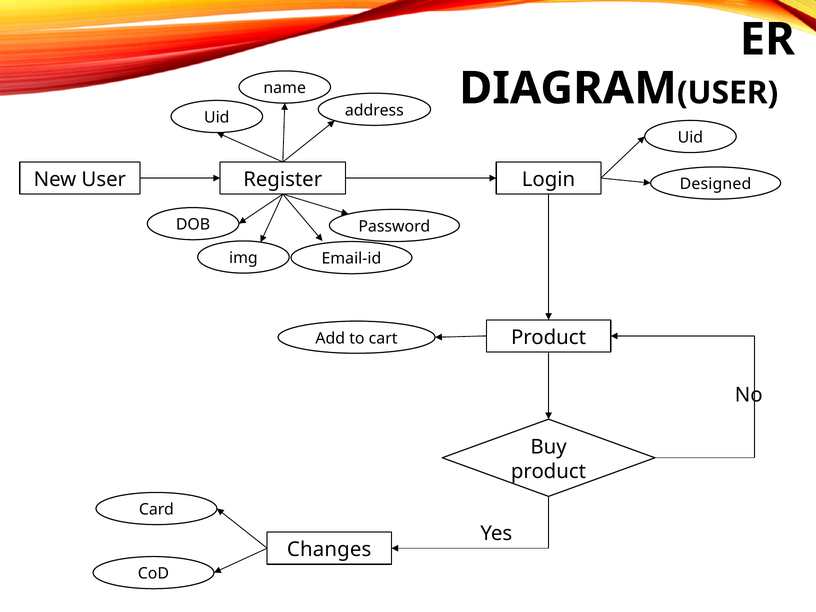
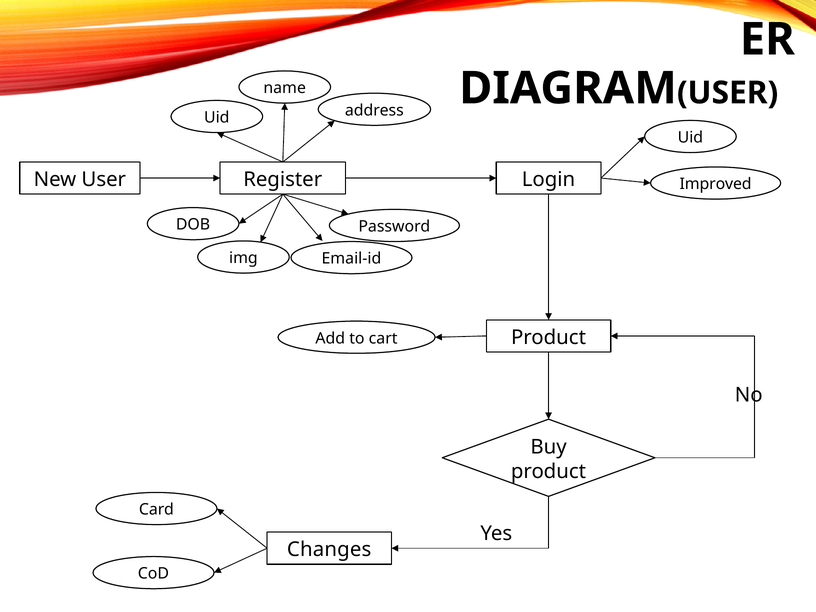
Designed: Designed -> Improved
